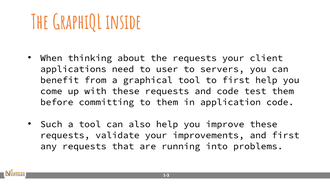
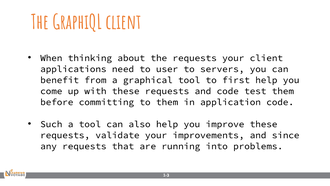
GraphiQL inside: inside -> client
and first: first -> since
